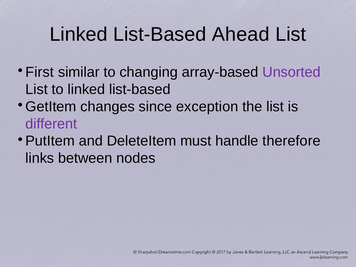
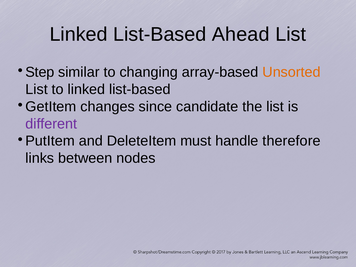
First: First -> Step
Unsorted colour: purple -> orange
exception: exception -> candidate
